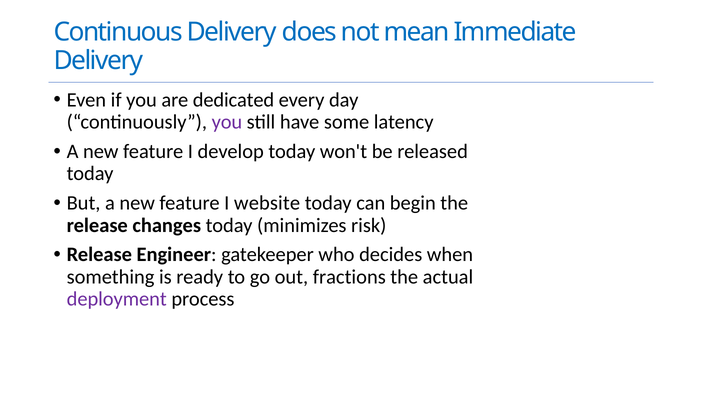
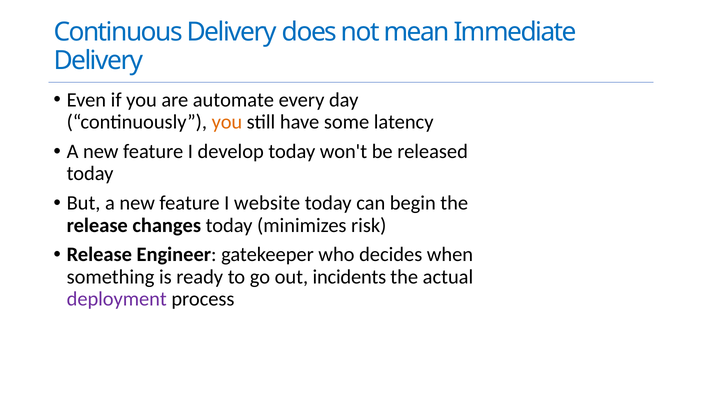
dedicated: dedicated -> automate
you at (227, 122) colour: purple -> orange
fractions: fractions -> incidents
